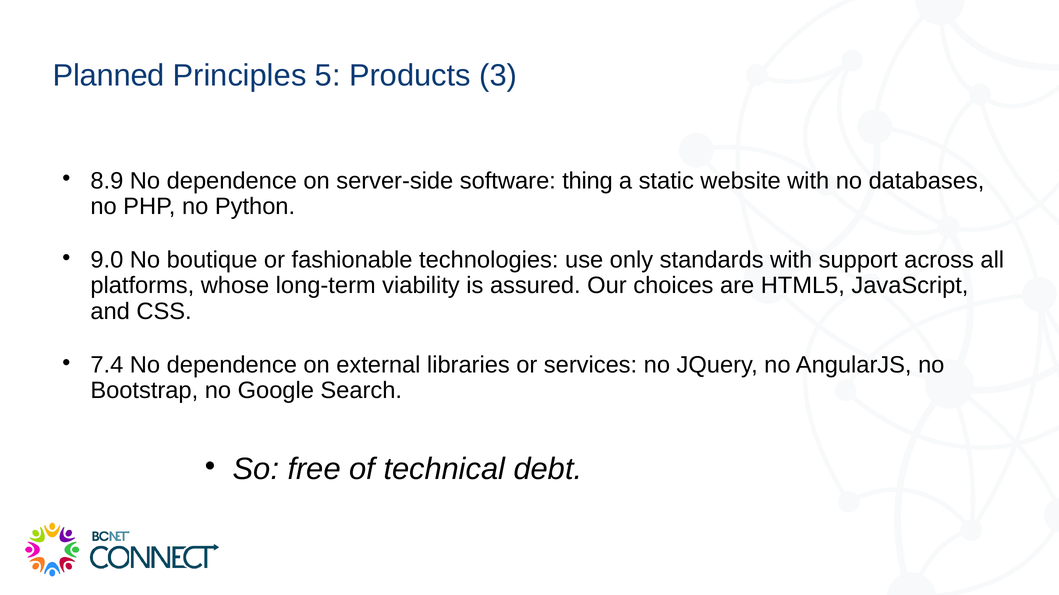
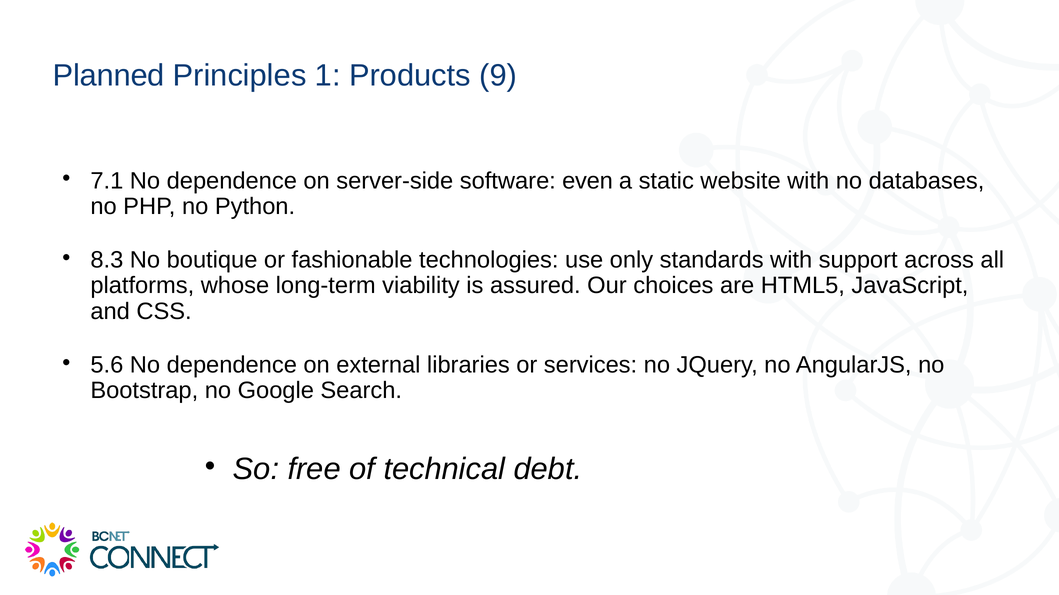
5: 5 -> 1
3: 3 -> 9
8.9: 8.9 -> 7.1
thing: thing -> even
9.0: 9.0 -> 8.3
7.4: 7.4 -> 5.6
